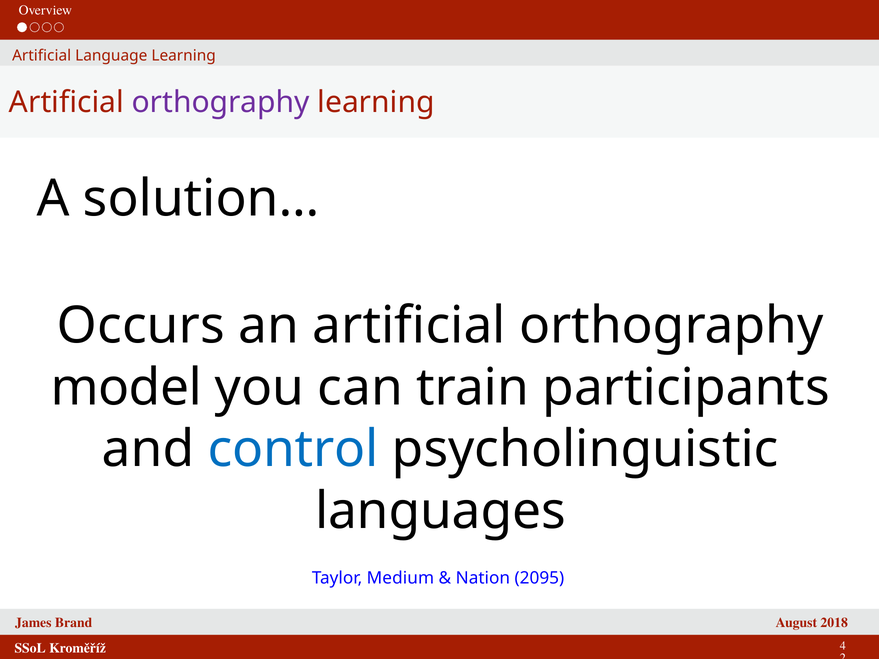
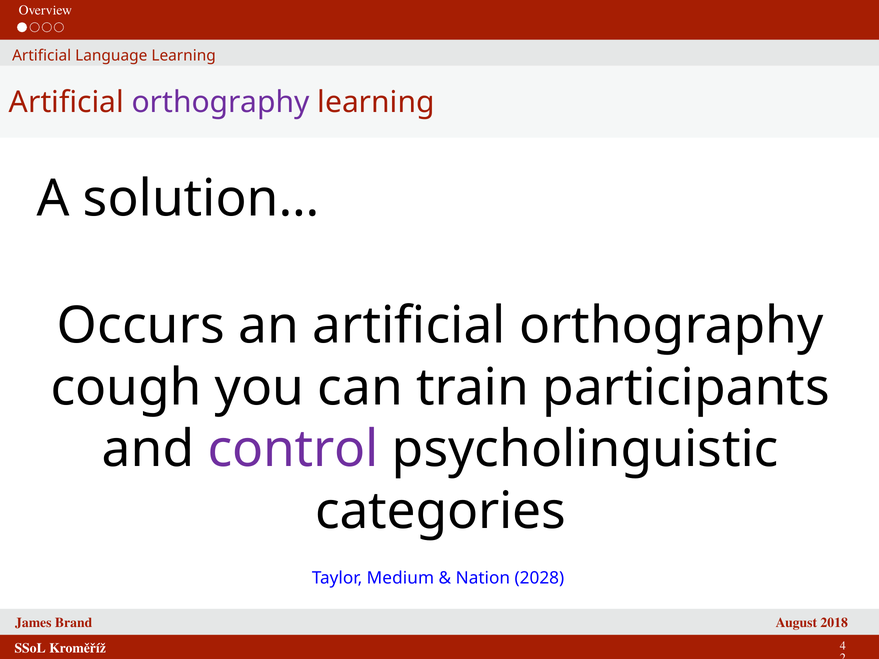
model: model -> cough
control colour: blue -> purple
languages: languages -> categories
2095: 2095 -> 2028
